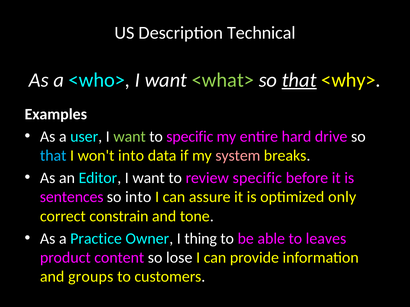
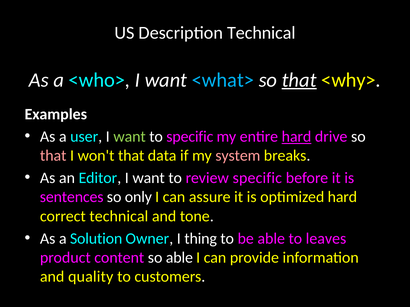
<what> colour: light green -> light blue
hard at (296, 137) underline: none -> present
that at (53, 156) colour: light blue -> pink
won't into: into -> that
so into: into -> only
optimized only: only -> hard
correct constrain: constrain -> technical
Practice: Practice -> Solution
so lose: lose -> able
groups: groups -> quality
